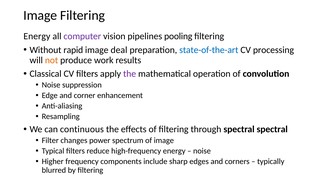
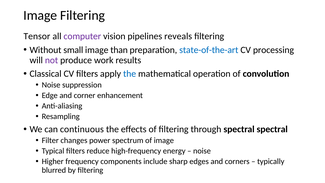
Energy at (37, 36): Energy -> Tensor
pooling: pooling -> reveals
rapid: rapid -> small
deal: deal -> than
not colour: orange -> purple
the at (130, 74) colour: purple -> blue
